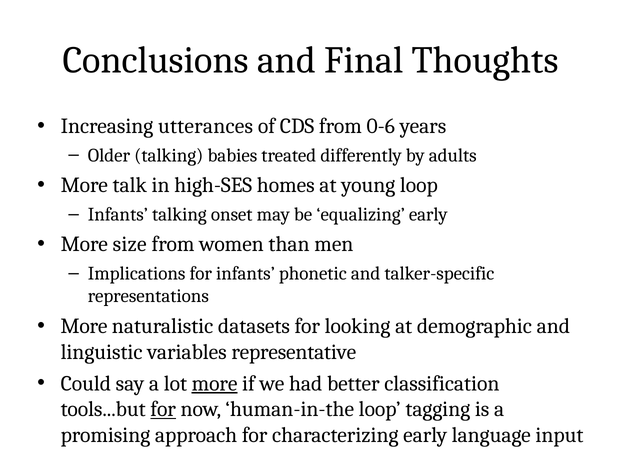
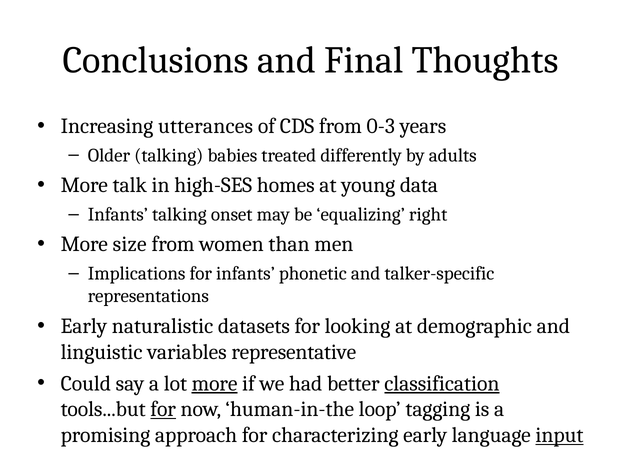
0-6: 0-6 -> 0-3
young loop: loop -> data
equalizing early: early -> right
More at (84, 326): More -> Early
classification underline: none -> present
input underline: none -> present
